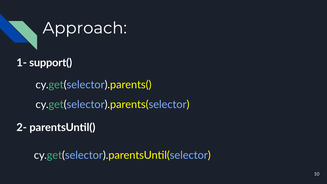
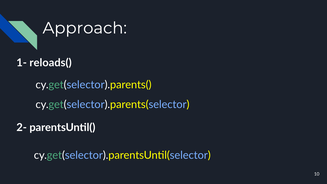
support(: support( -> reloads(
